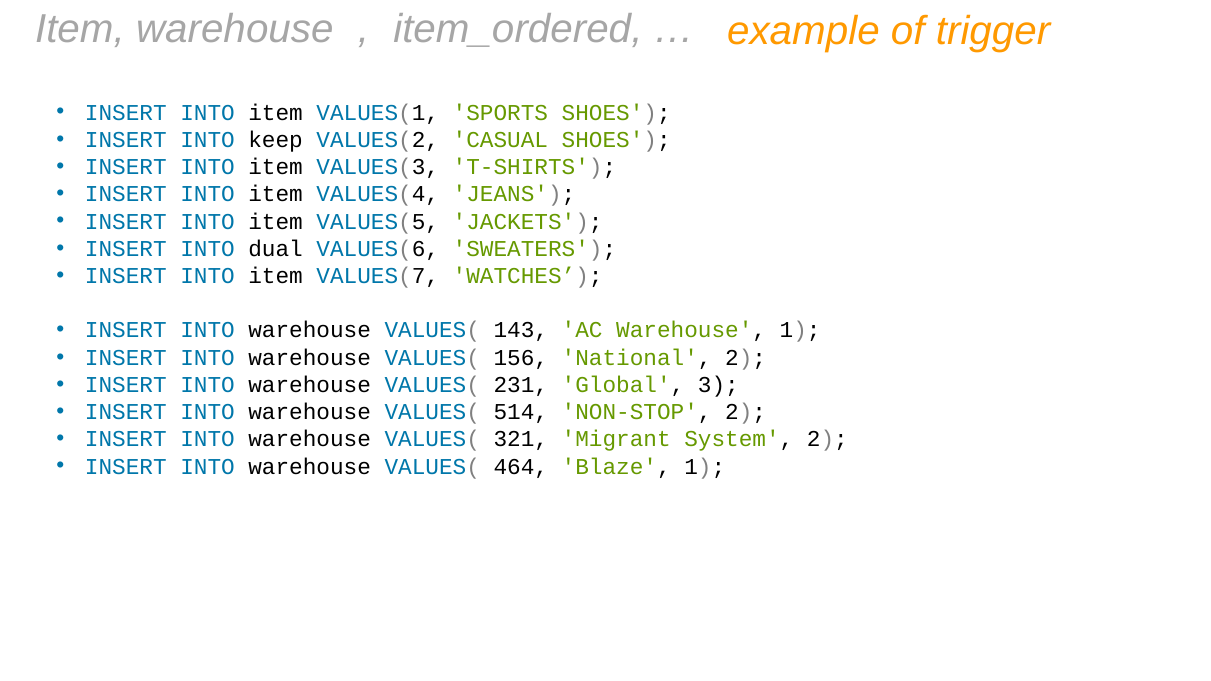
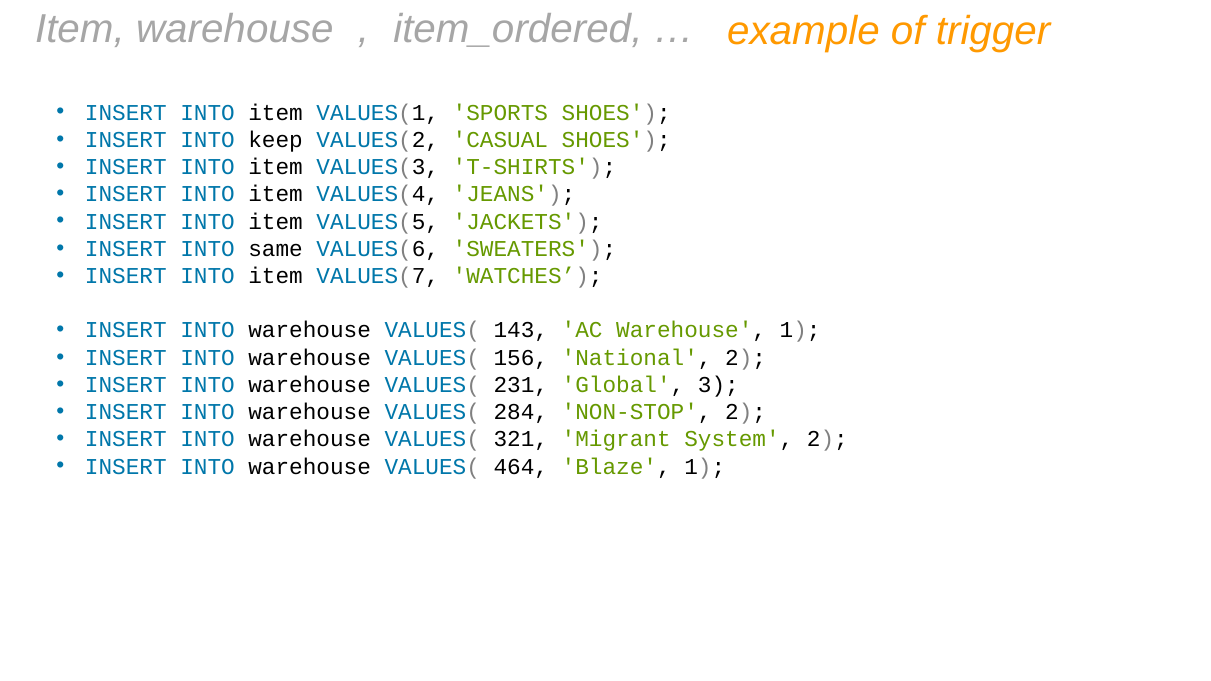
dual: dual -> same
514: 514 -> 284
